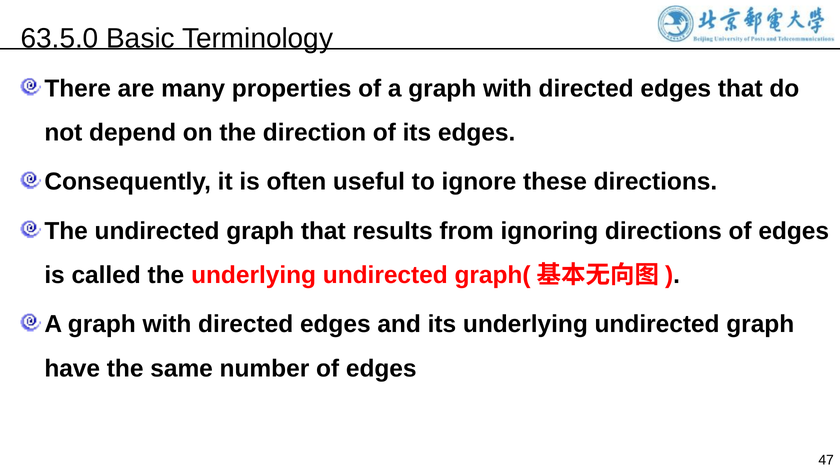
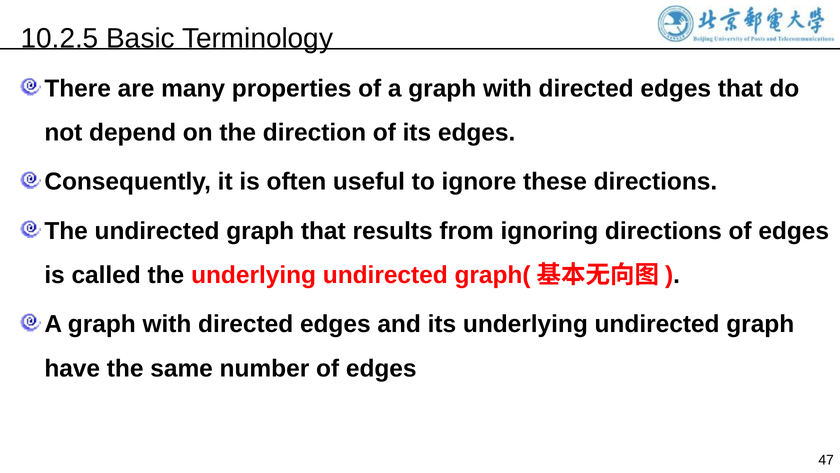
63.5.0: 63.5.0 -> 10.2.5
